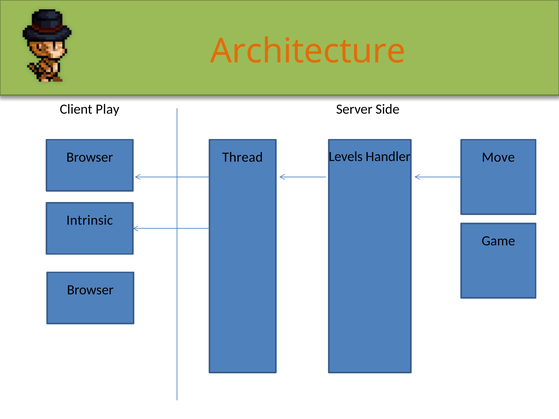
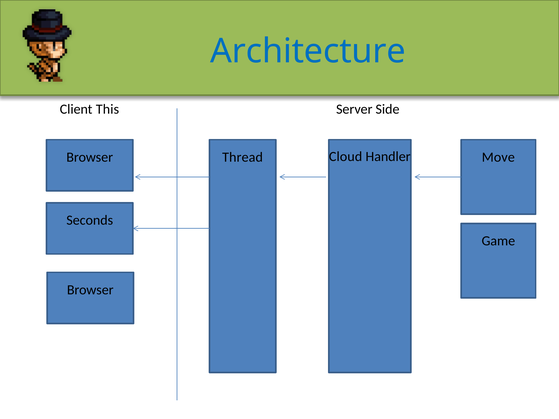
Architecture colour: orange -> blue
Play: Play -> This
Levels: Levels -> Cloud
Intrinsic: Intrinsic -> Seconds
